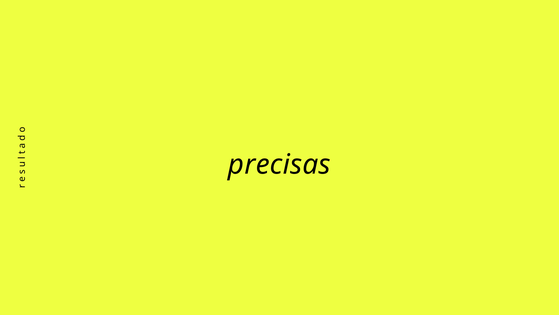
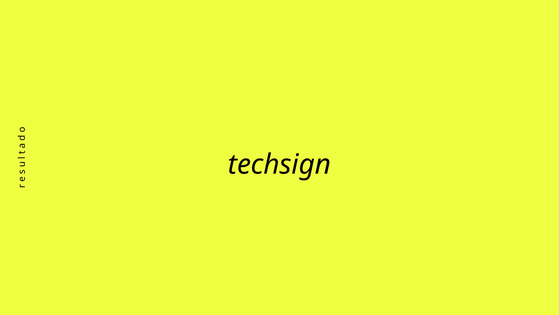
precisas: precisas -> techsign
